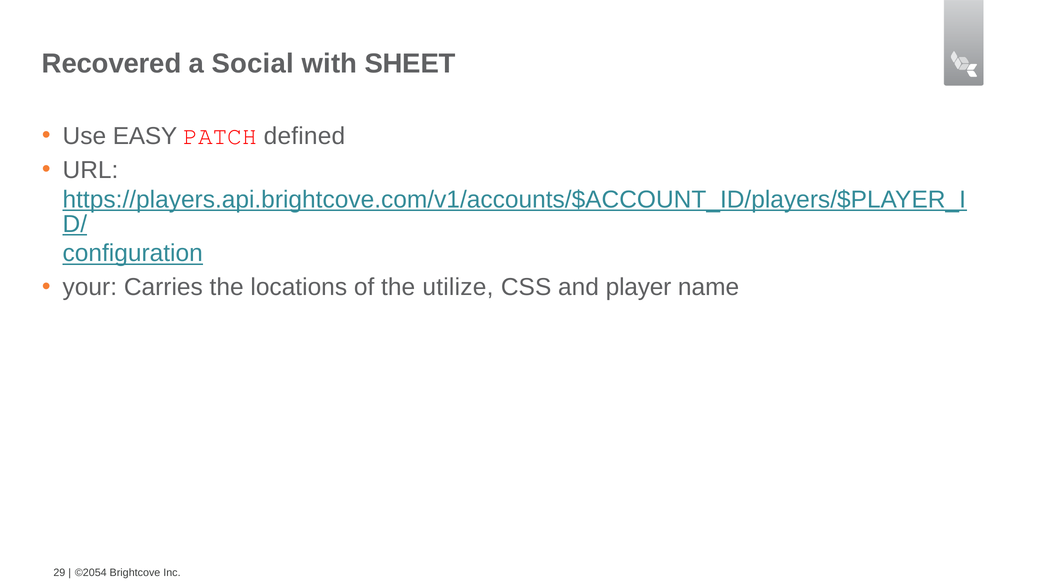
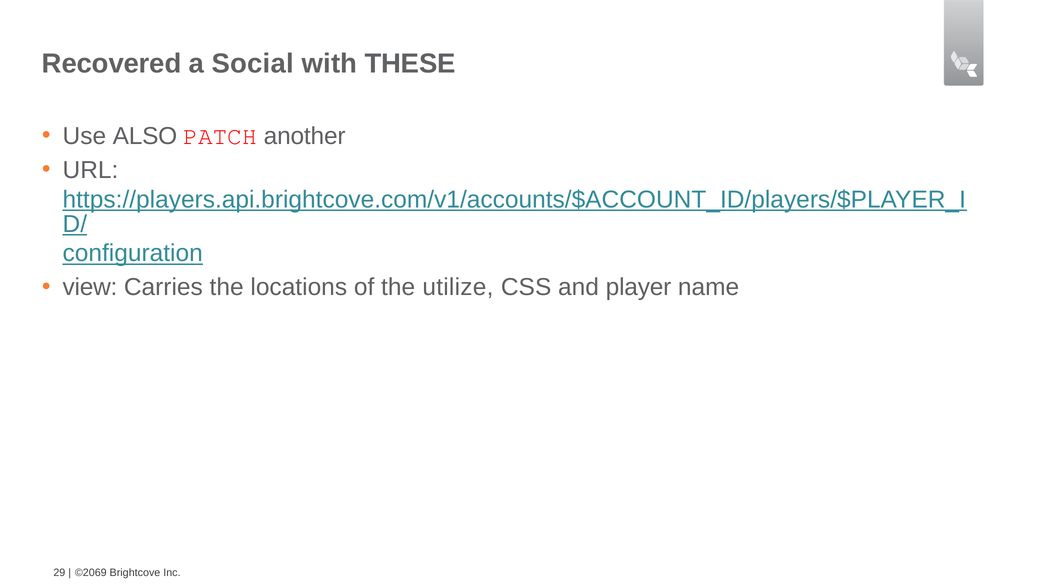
SHEET: SHEET -> THESE
EASY: EASY -> ALSO
defined: defined -> another
your: your -> view
©2054: ©2054 -> ©2069
